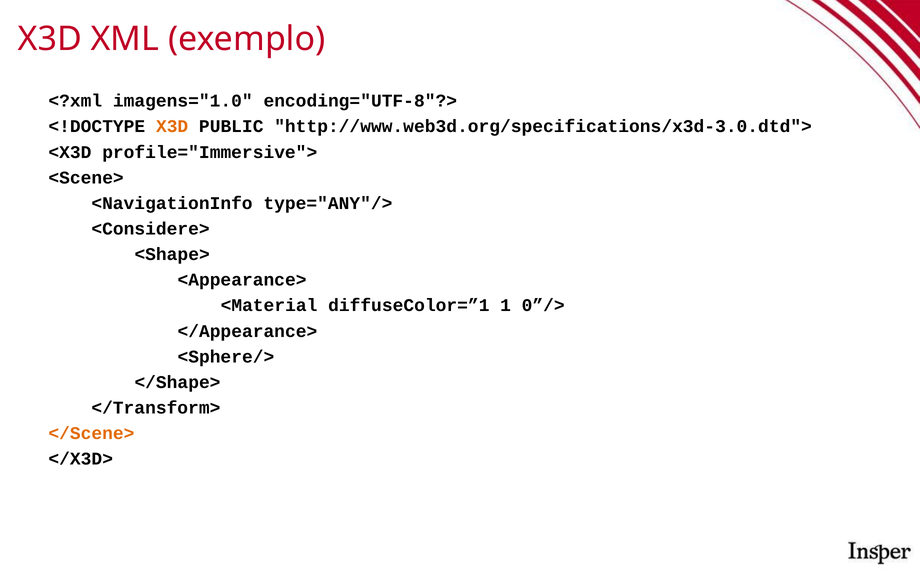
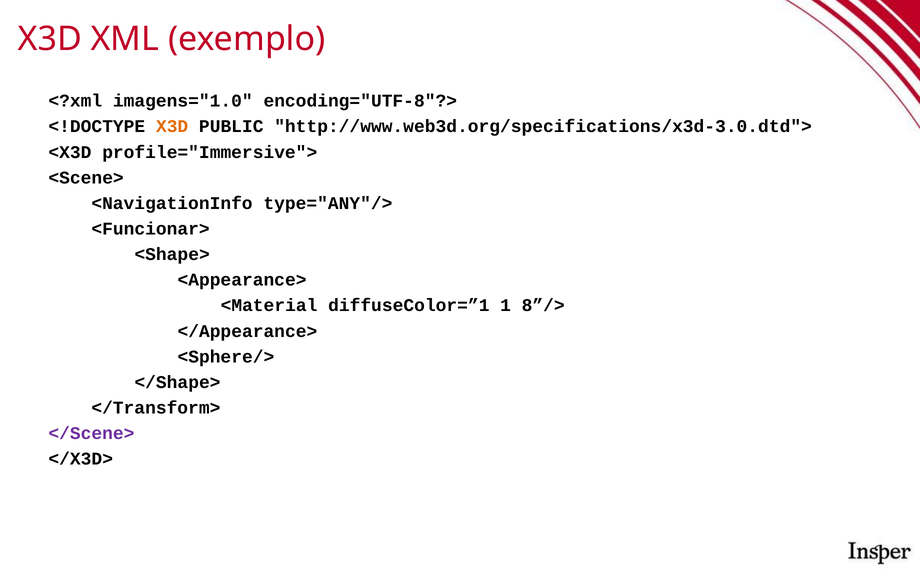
<Considere>: <Considere> -> <Funcionar>
0”/>: 0”/> -> 8”/>
</Scene> colour: orange -> purple
